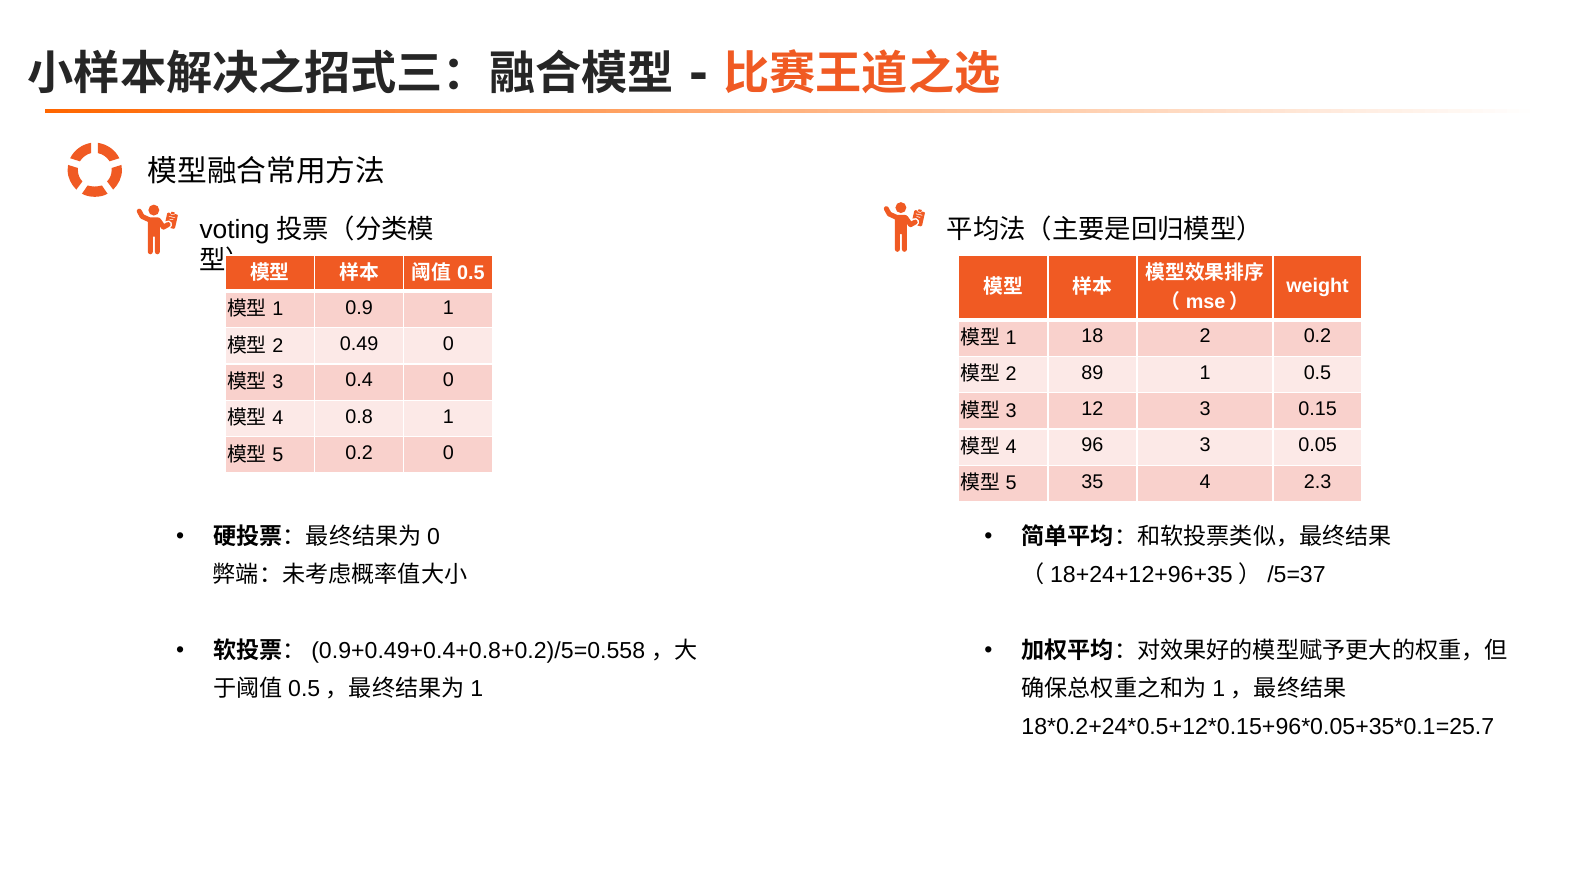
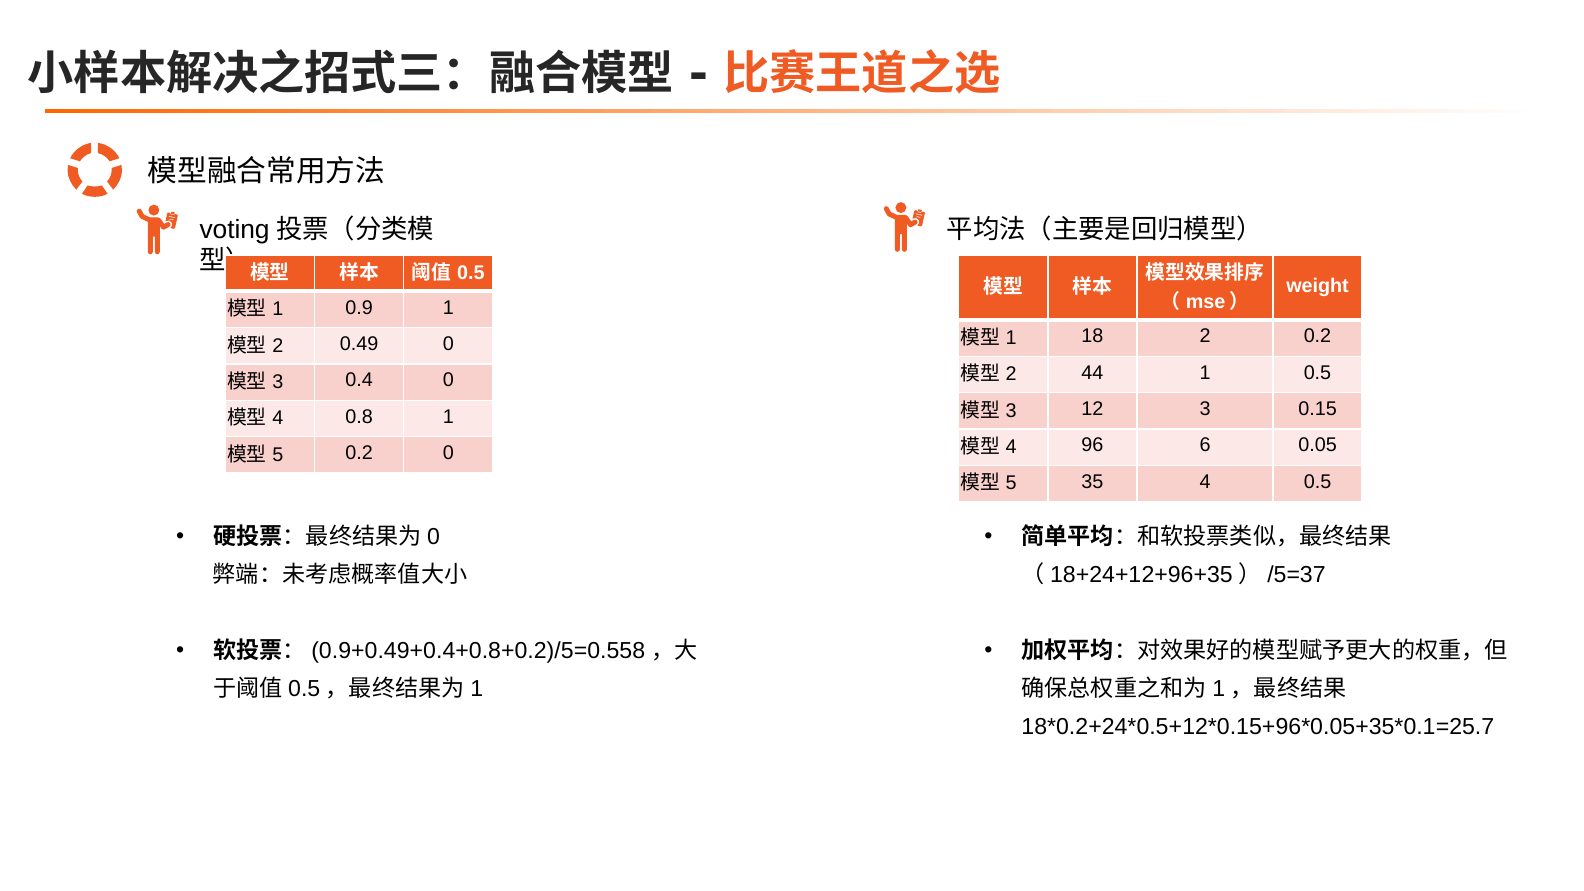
89: 89 -> 44
96 3: 3 -> 6
4 2.3: 2.3 -> 0.5
